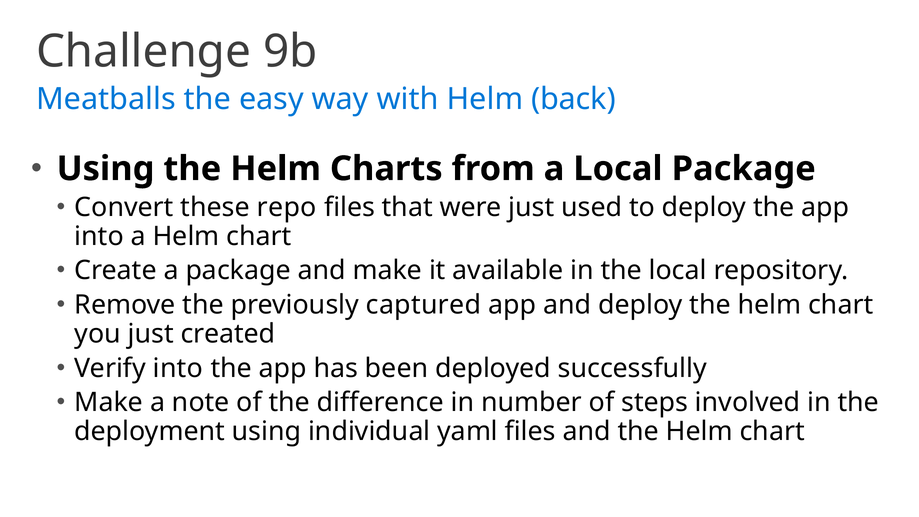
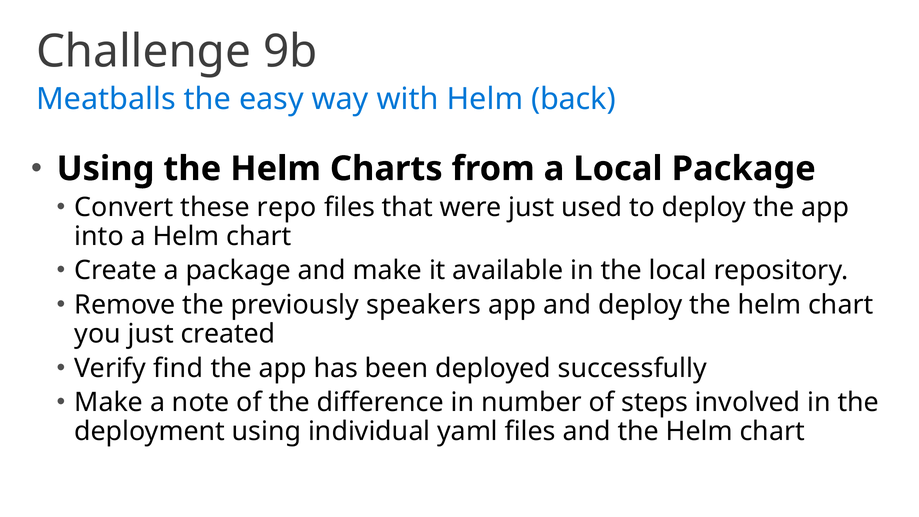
captured: captured -> speakers
Verify into: into -> find
